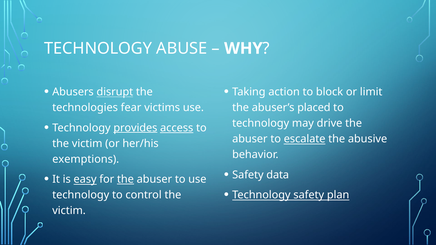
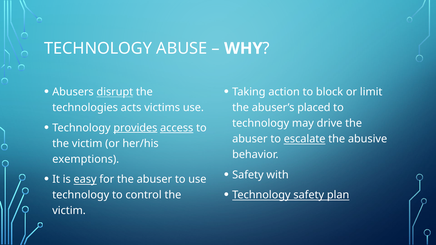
fear: fear -> acts
data: data -> with
the at (125, 180) underline: present -> none
